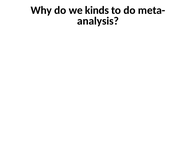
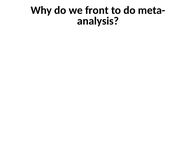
kinds: kinds -> front
